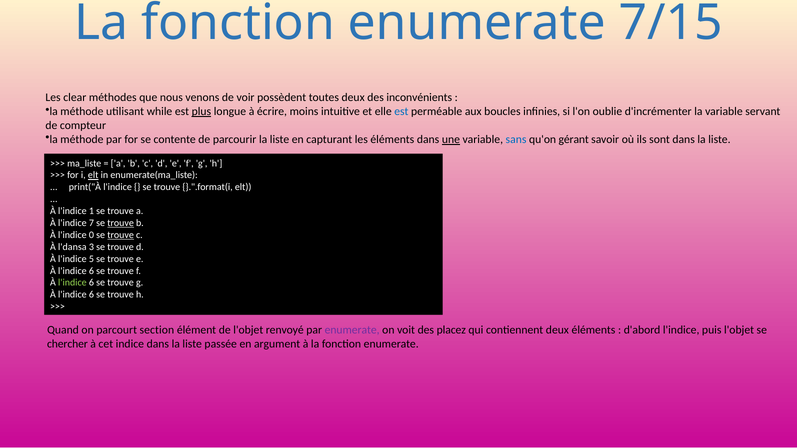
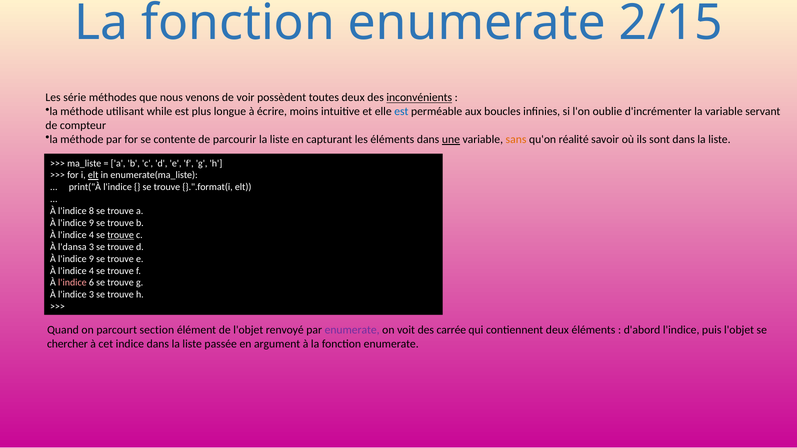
7/15: 7/15 -> 2/15
clear: clear -> série
inconvénients underline: none -> present
plus underline: present -> none
sans colour: blue -> orange
gérant: gérant -> réalité
1: 1 -> 8
7 at (91, 223): 7 -> 9
trouve at (121, 223) underline: present -> none
0 at (91, 235): 0 -> 4
5 at (91, 259): 5 -> 9
6 at (91, 271): 6 -> 4
l'indice at (72, 283) colour: light green -> pink
6 at (91, 295): 6 -> 3
placez: placez -> carrée
